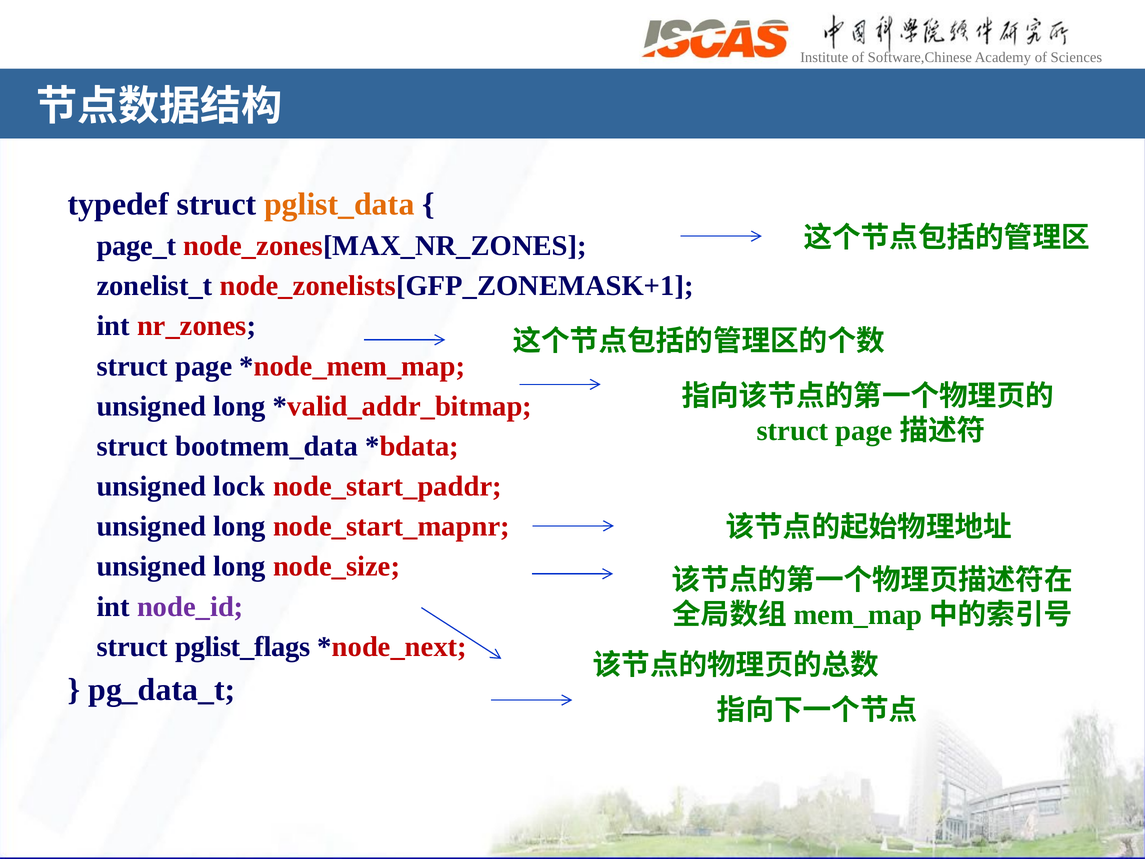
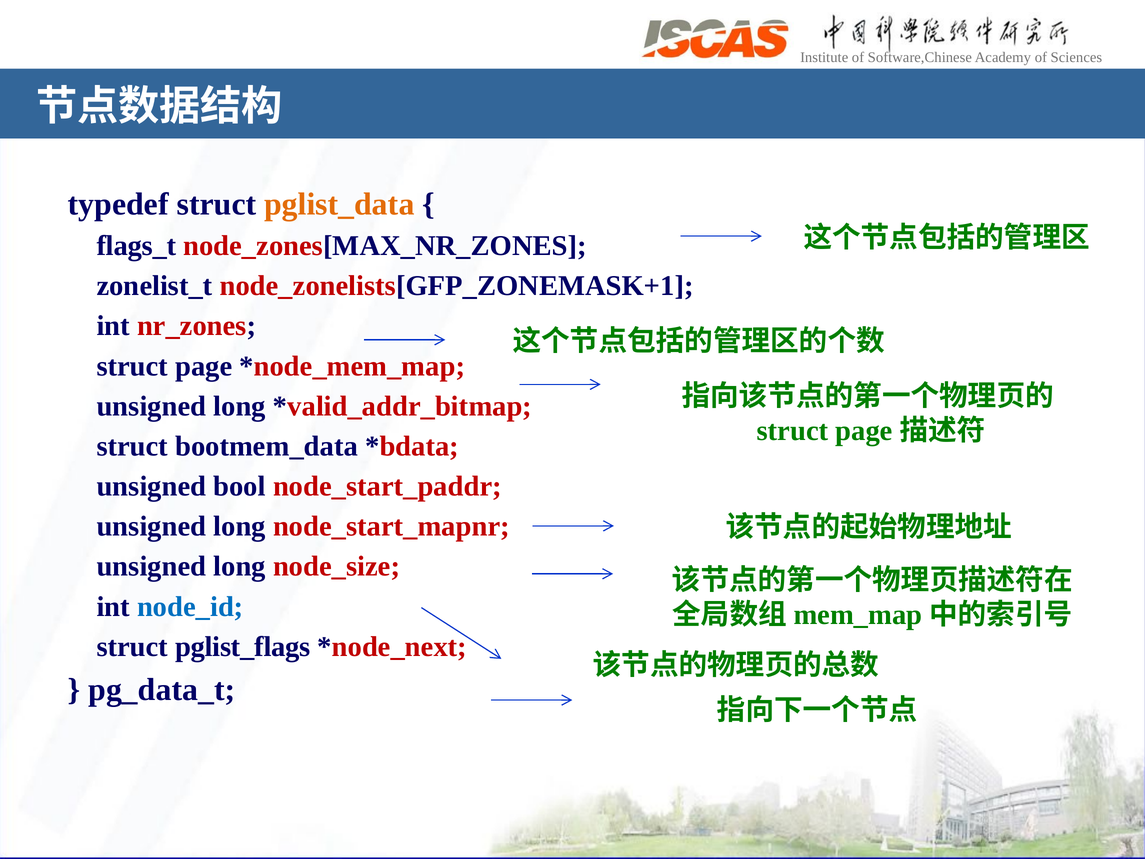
page_t: page_t -> flags_t
lock: lock -> bool
node_id colour: purple -> blue
